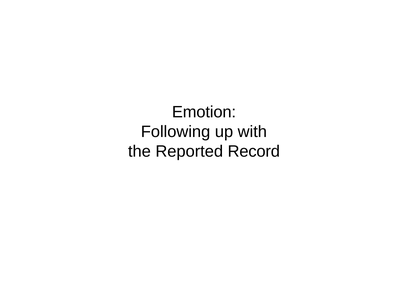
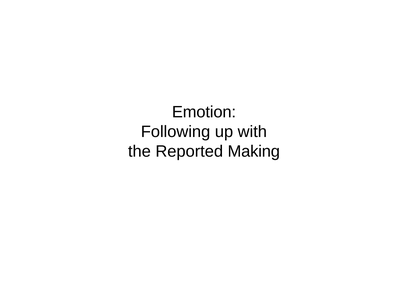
Record: Record -> Making
